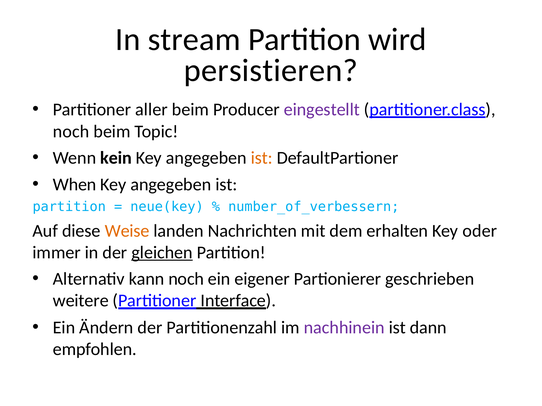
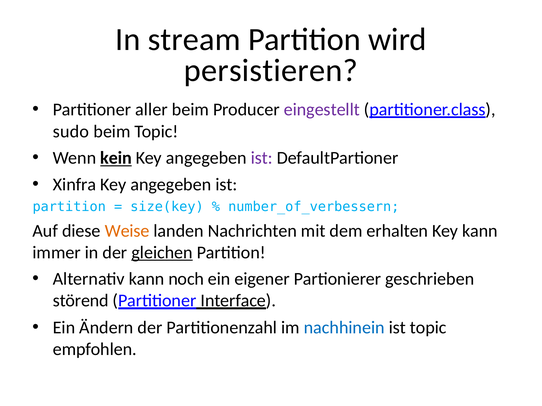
noch at (71, 132): noch -> sudo
kein underline: none -> present
ist at (262, 158) colour: orange -> purple
When: When -> Xinfra
neue(key: neue(key -> size(key
Key oder: oder -> kann
weitere: weitere -> störend
nachhinein colour: purple -> blue
ist dann: dann -> topic
